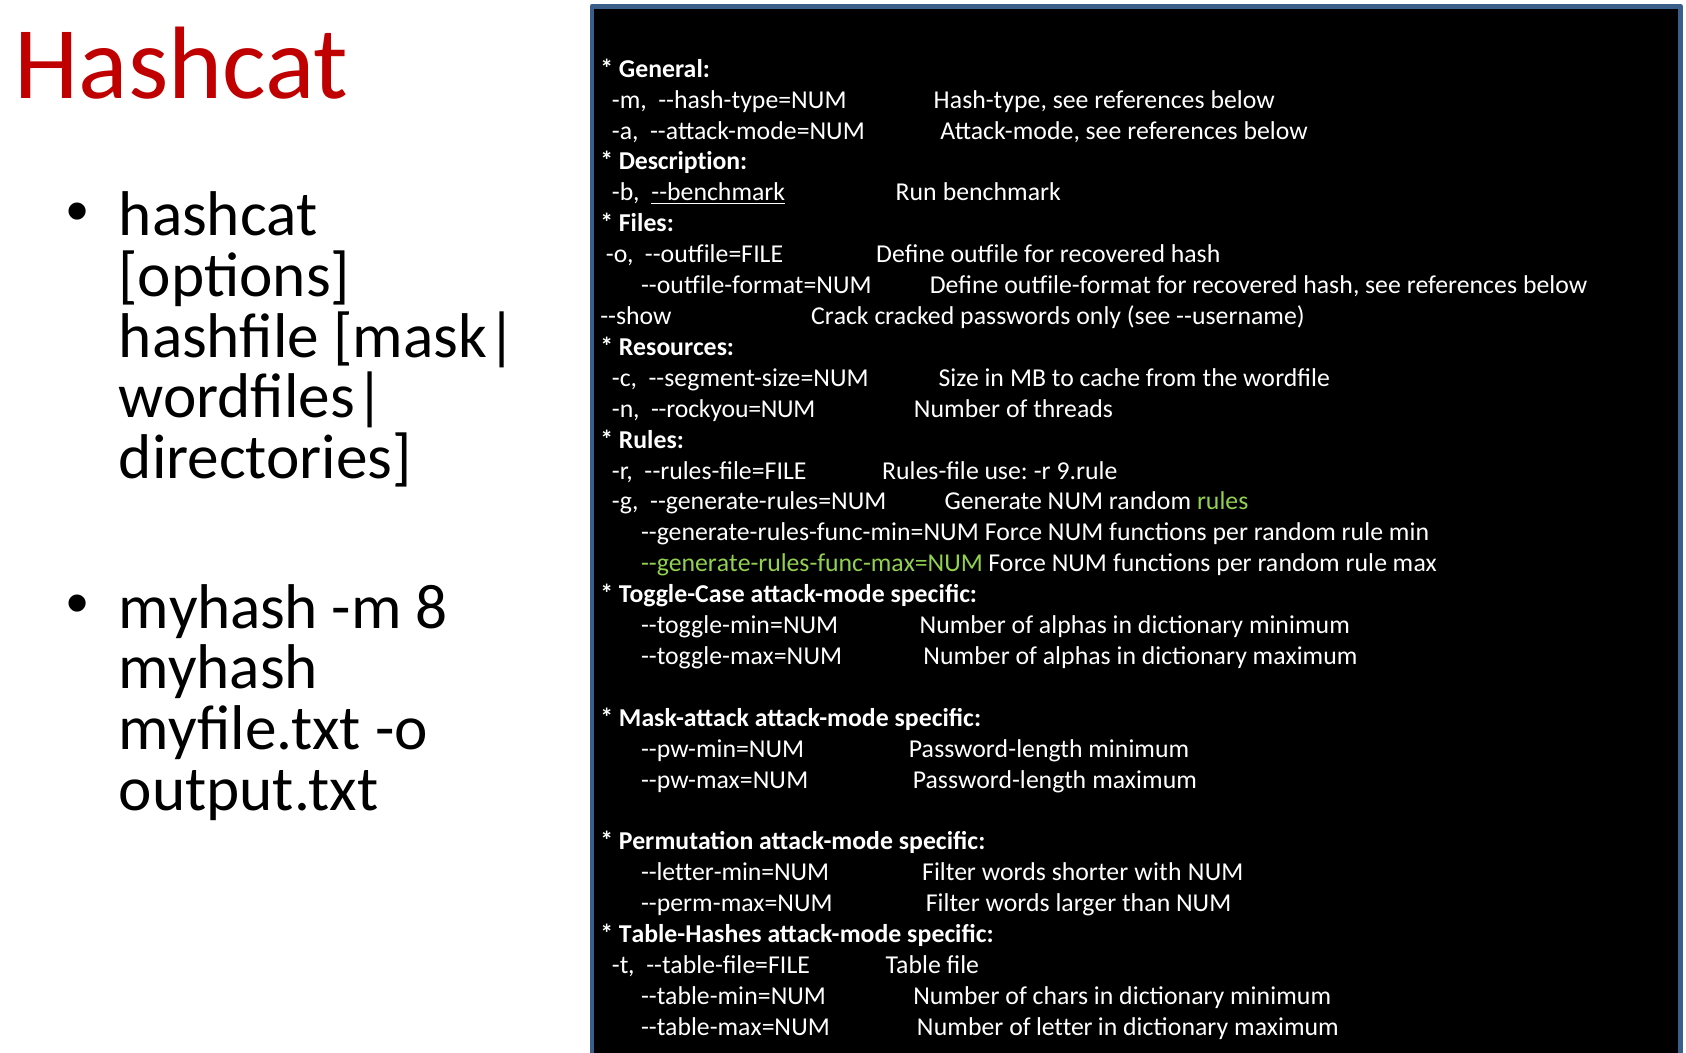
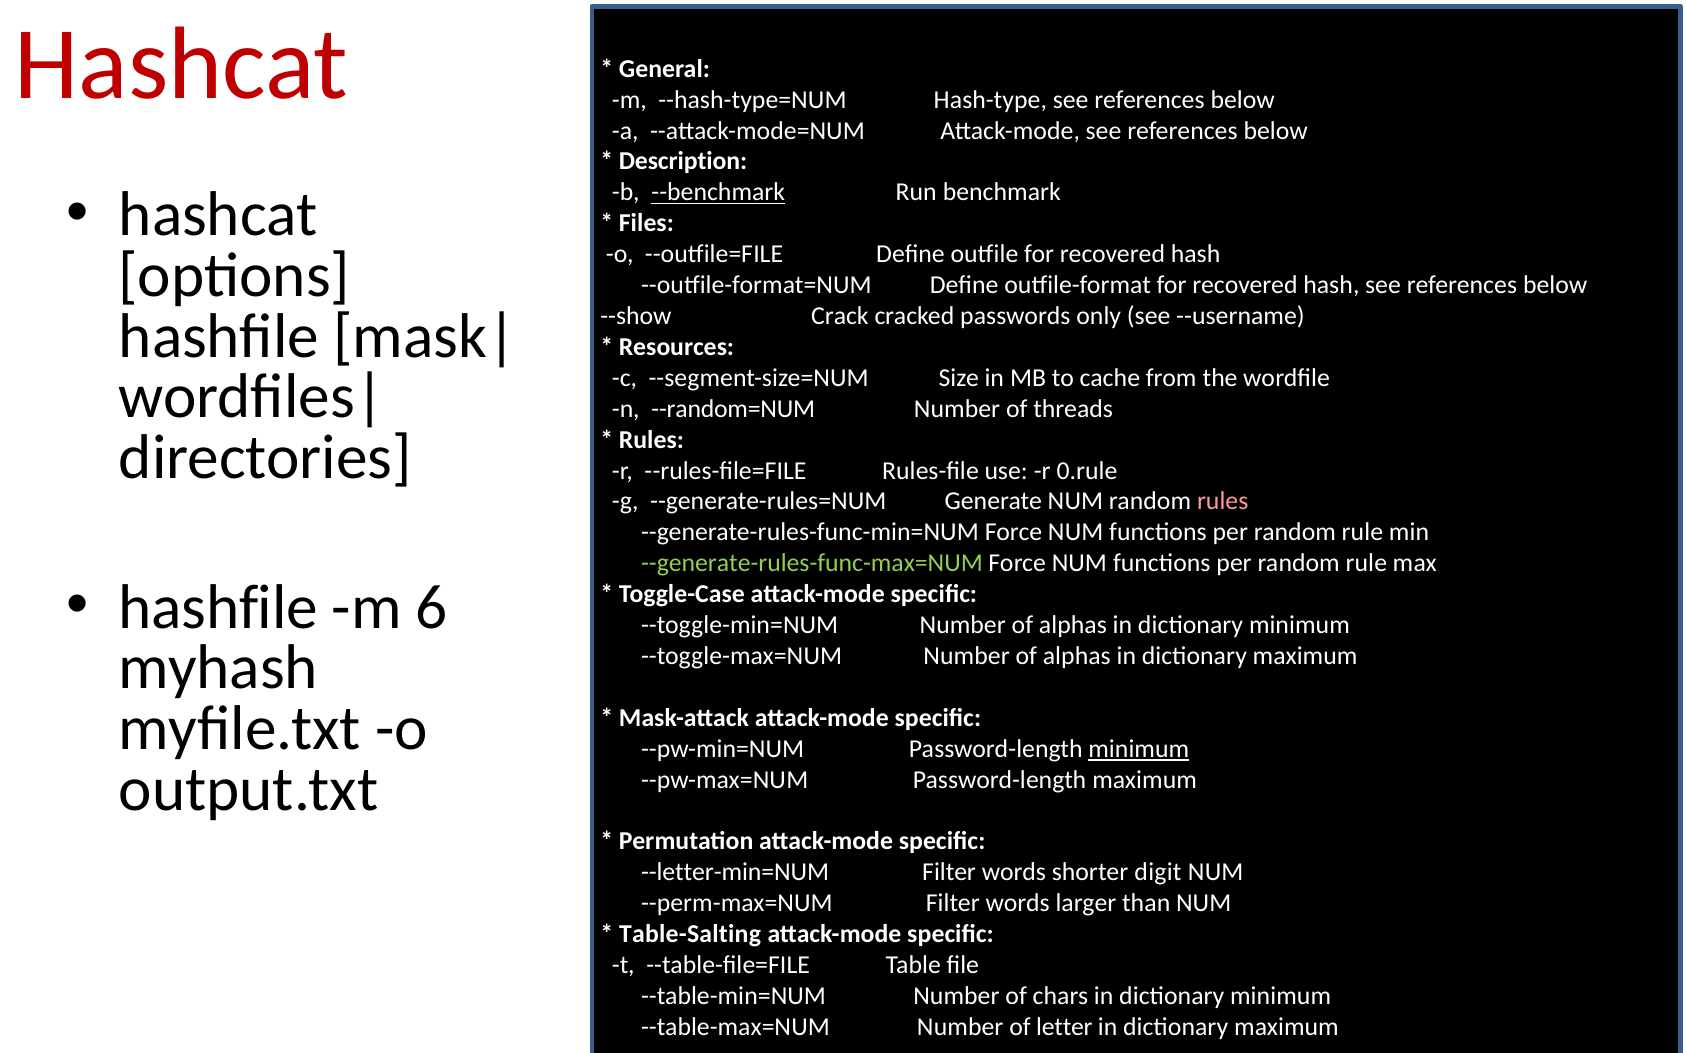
--rockyou=NUM: --rockyou=NUM -> --random=NUM
9.rule: 9.rule -> 0.rule
rules at (1223, 502) colour: light green -> pink
myhash at (218, 608): myhash -> hashfile
8: 8 -> 6
minimum at (1139, 749) underline: none -> present
with: with -> digit
Table-Hashes: Table-Hashes -> Table-Salting
